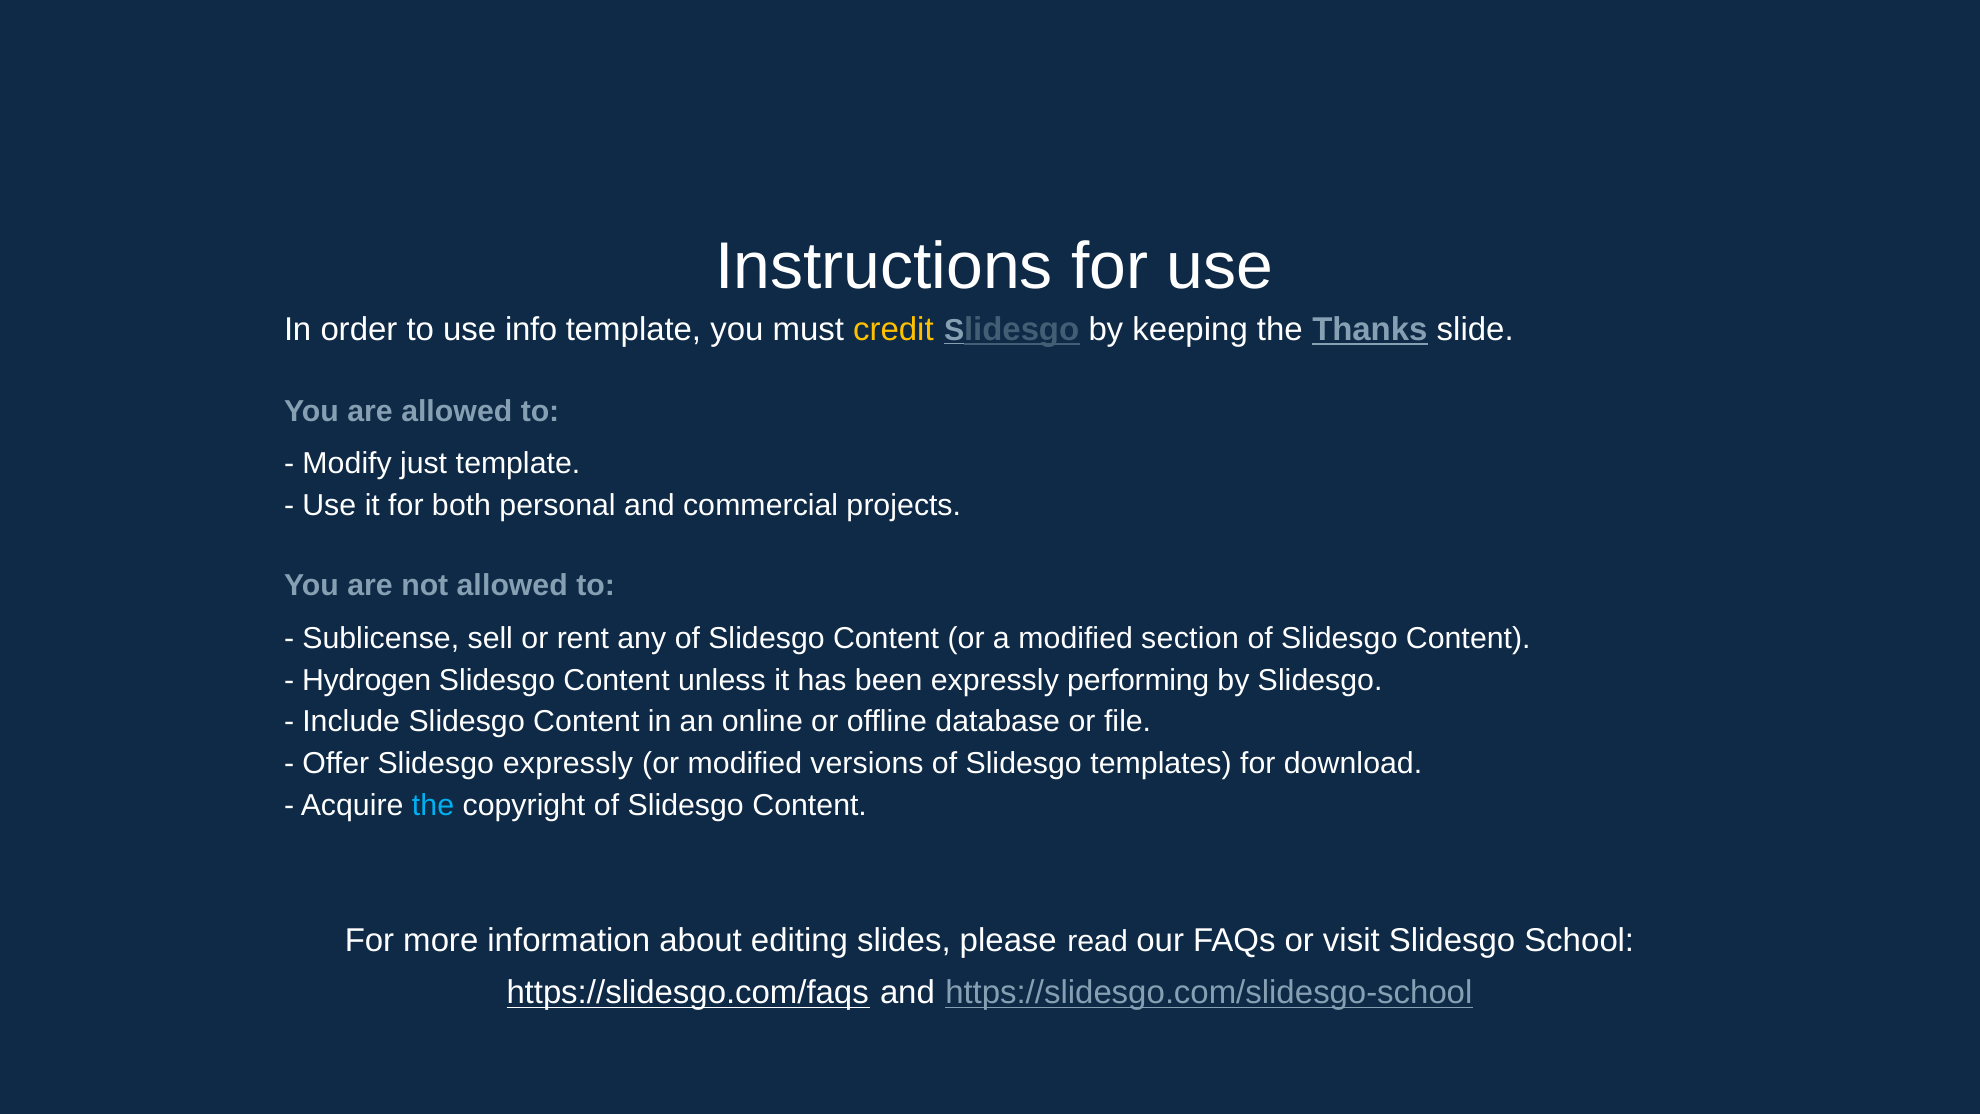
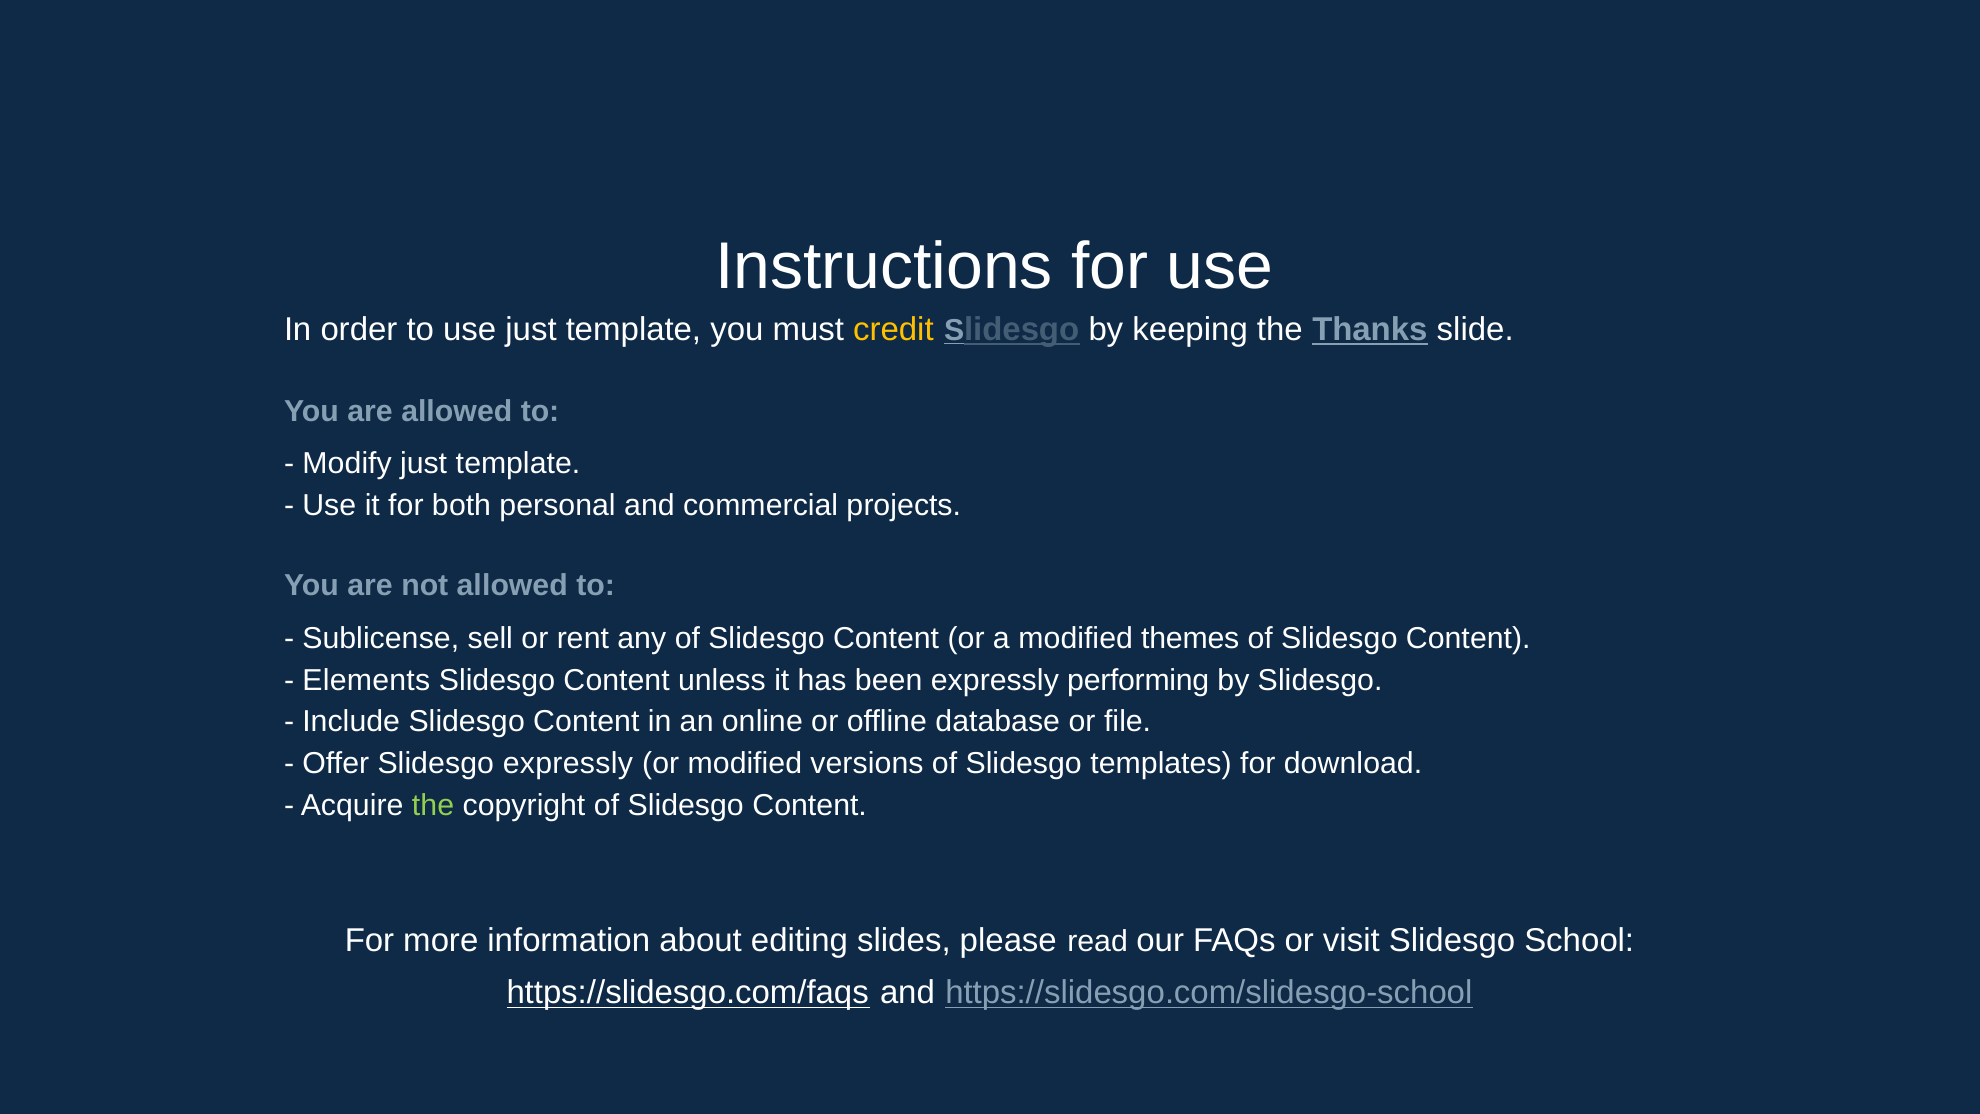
use info: info -> just
section: section -> themes
Hydrogen: Hydrogen -> Elements
the at (433, 805) colour: light blue -> light green
